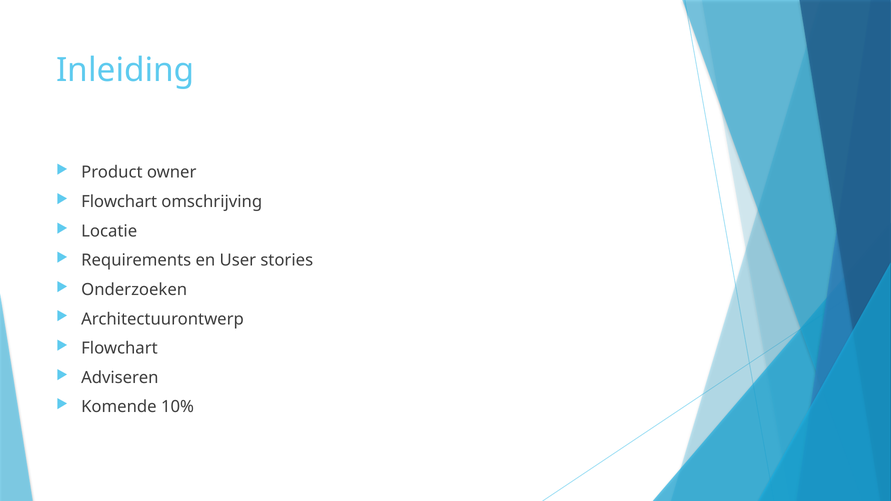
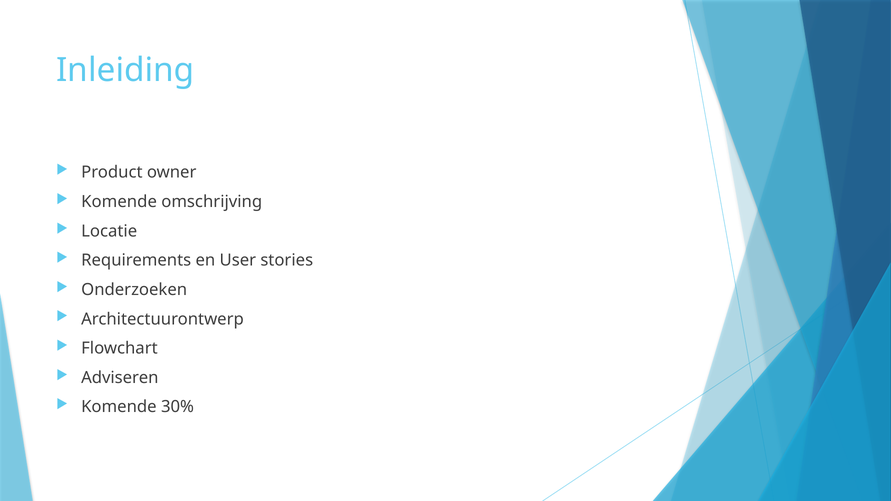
Flowchart at (119, 202): Flowchart -> Komende
10%: 10% -> 30%
